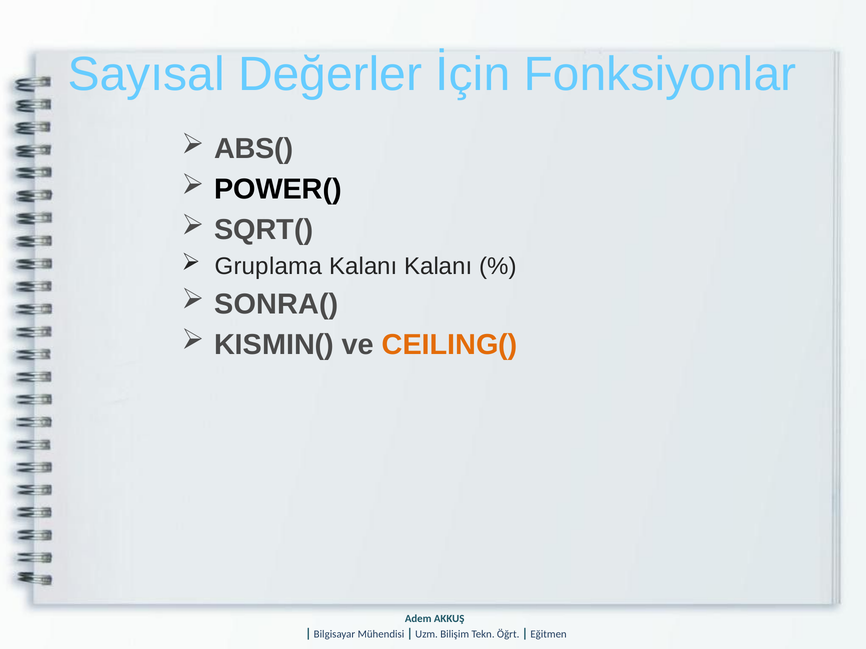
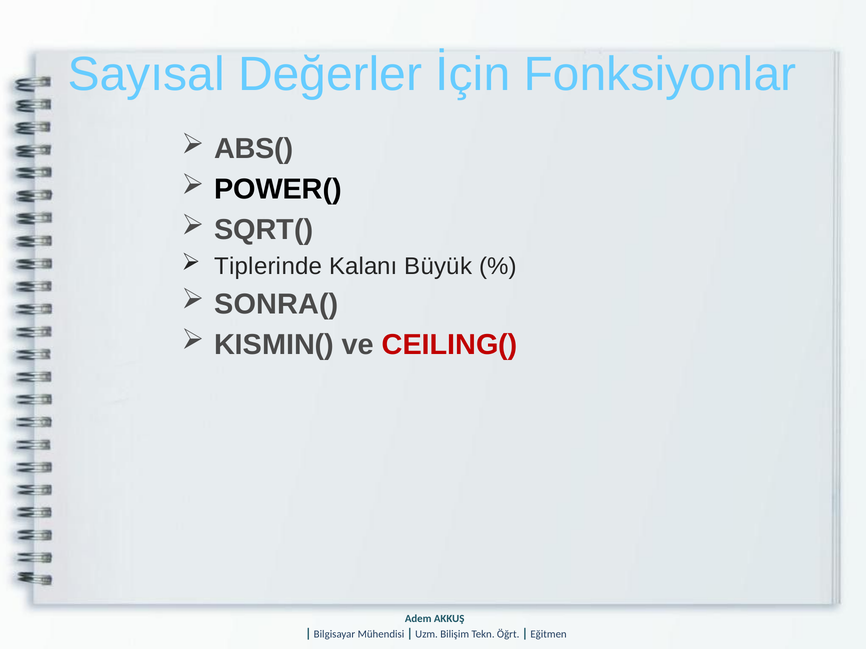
Gruplama: Gruplama -> Tiplerinde
Kalanı Kalanı: Kalanı -> Büyük
CEILING( colour: orange -> red
